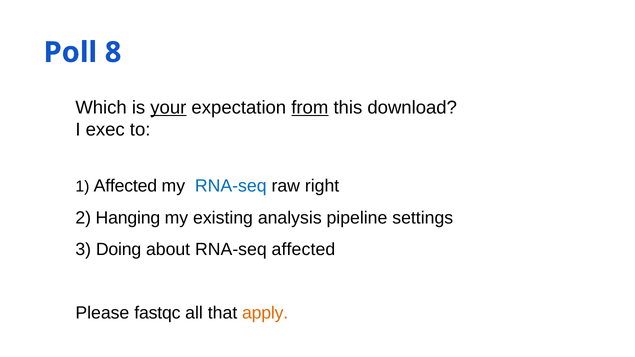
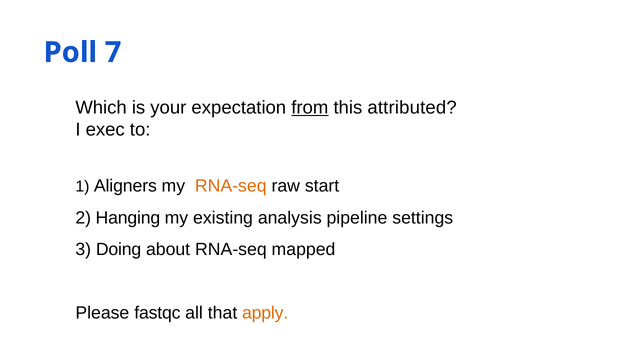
8: 8 -> 7
your underline: present -> none
download: download -> attributed
1 Affected: Affected -> Aligners
RNA-seq at (231, 186) colour: blue -> orange
right: right -> start
RNA-seq affected: affected -> mapped
